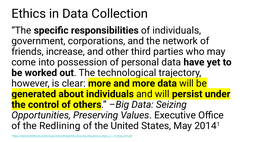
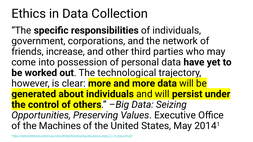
Redlining: Redlining -> Machines
